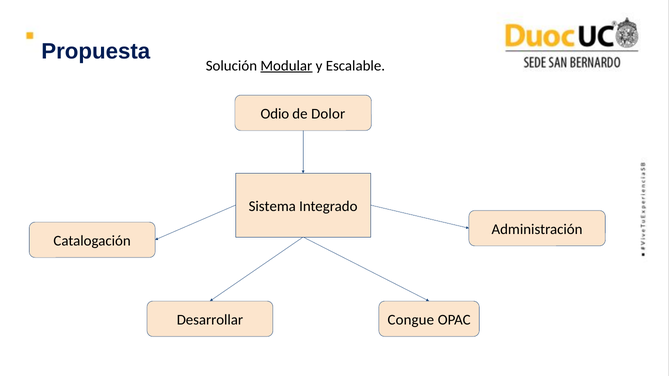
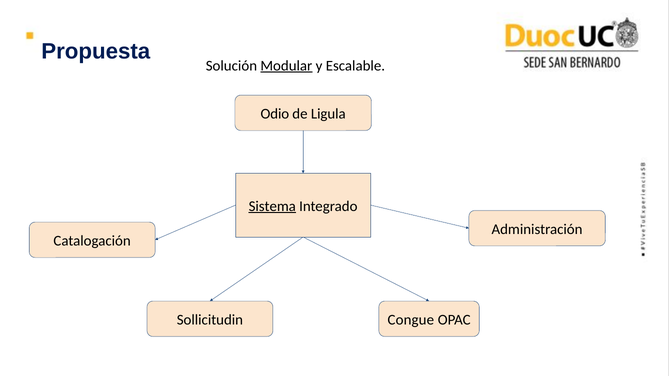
Dolor: Dolor -> Ligula
Sistema underline: none -> present
Desarrollar: Desarrollar -> Sollicitudin
